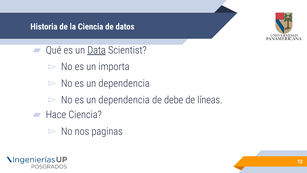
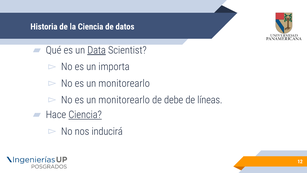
dependencia at (124, 83): dependencia -> monitorearlo
dependencia at (124, 100): dependencia -> monitorearlo
Ciencia at (85, 115) underline: none -> present
paginas: paginas -> inducirá
